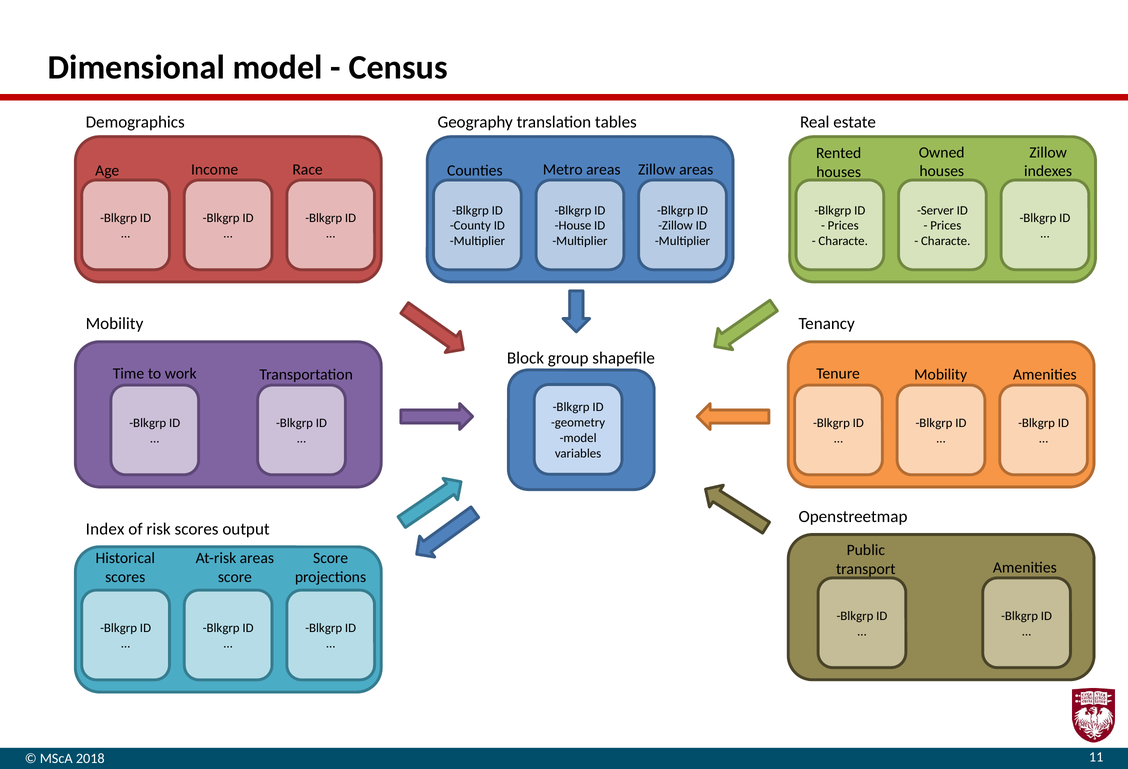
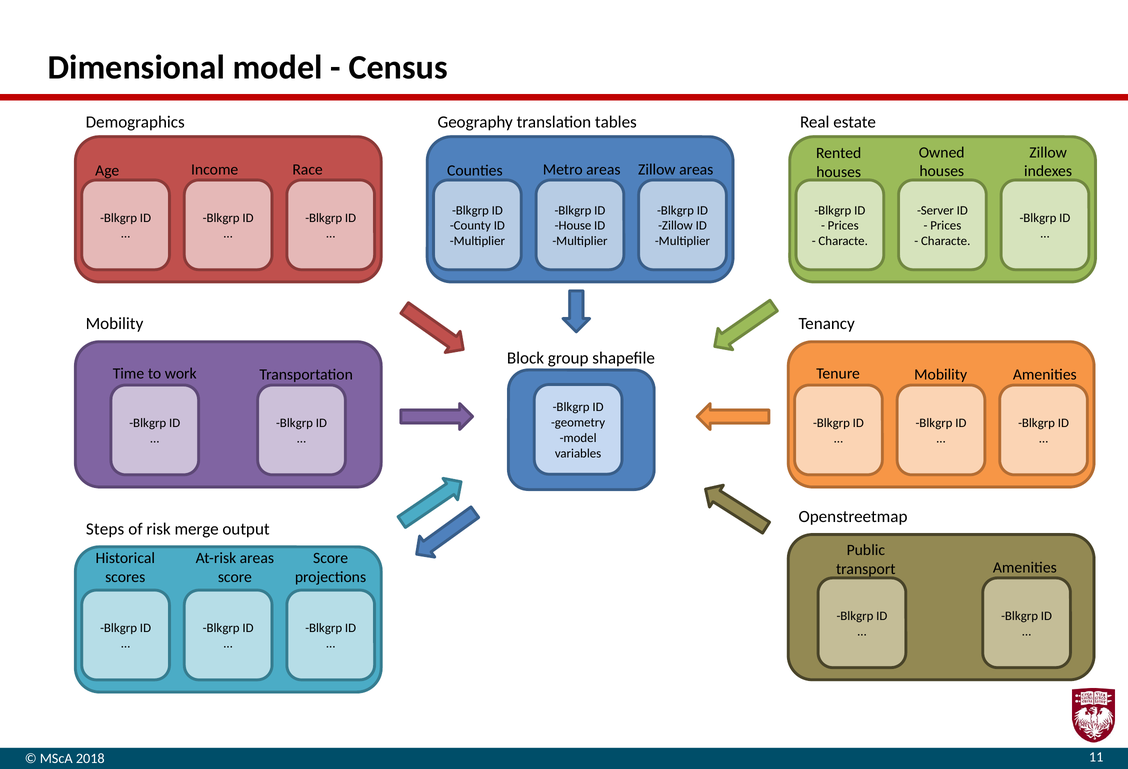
Index: Index -> Steps
risk scores: scores -> merge
